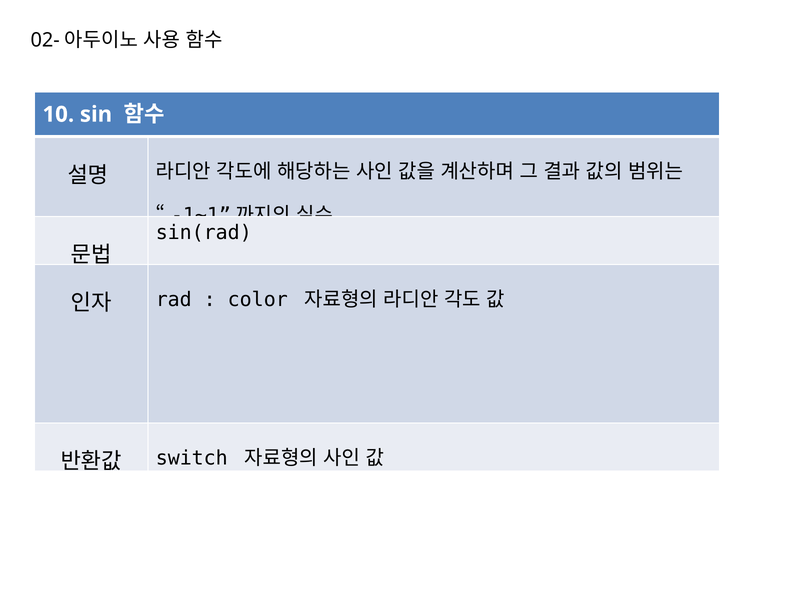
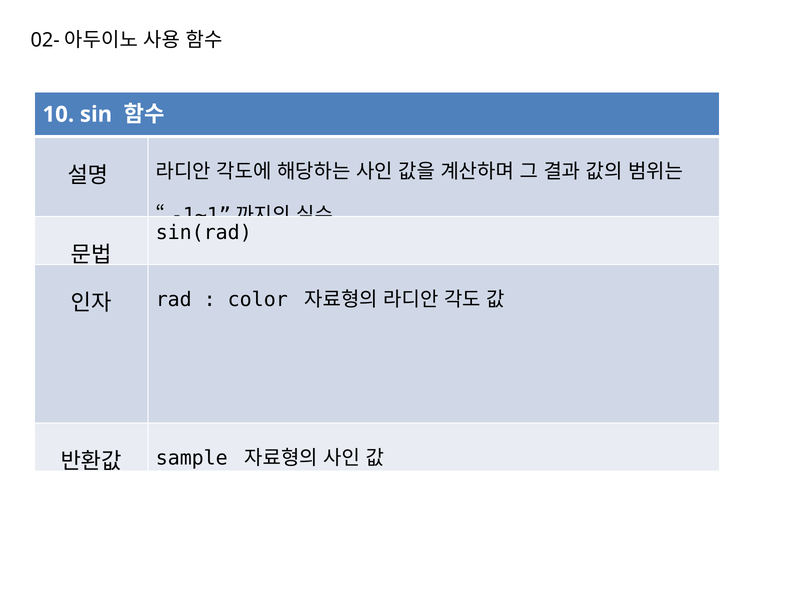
switch: switch -> sample
